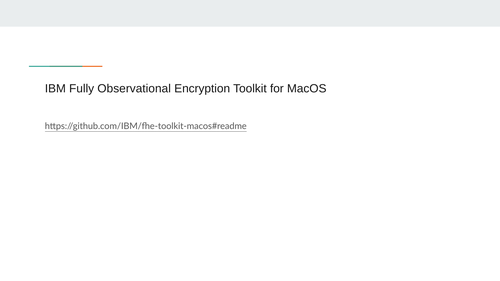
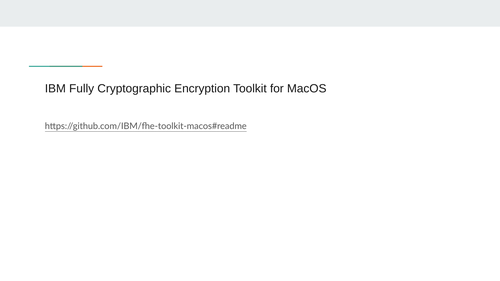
Observational: Observational -> Cryptographic
